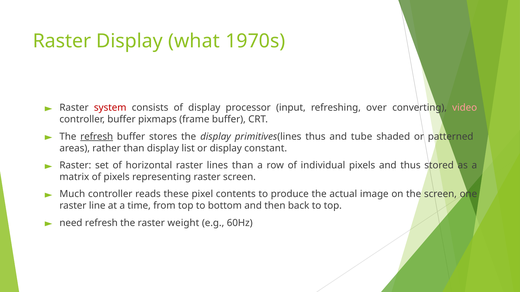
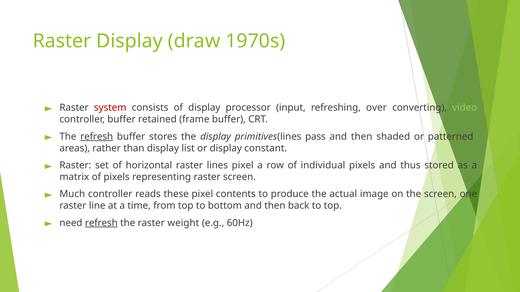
what: what -> draw
video colour: pink -> light green
pixmaps: pixmaps -> retained
primitives(lines thus: thus -> pass
tube at (362, 137): tube -> then
lines than: than -> pixel
refresh at (101, 223) underline: none -> present
